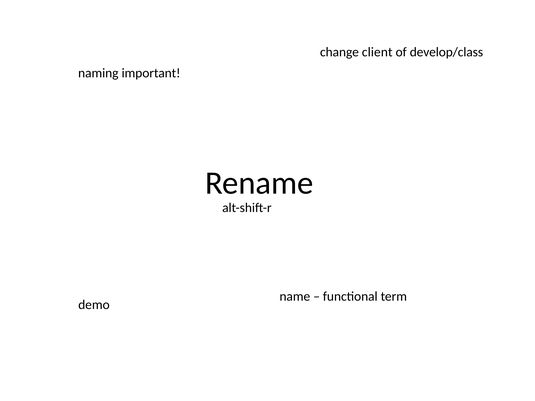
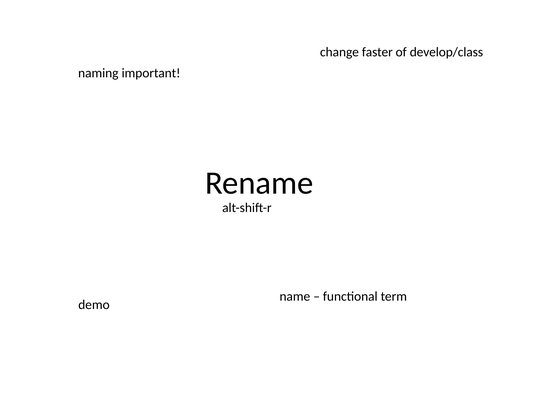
client: client -> faster
